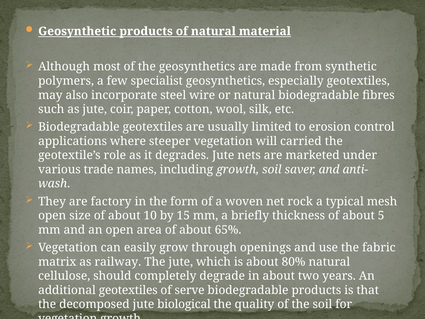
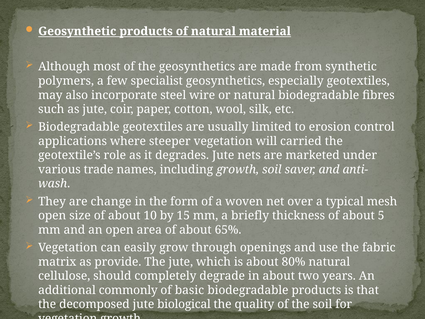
factory: factory -> change
rock: rock -> over
railway: railway -> provide
additional geotextiles: geotextiles -> commonly
serve: serve -> basic
